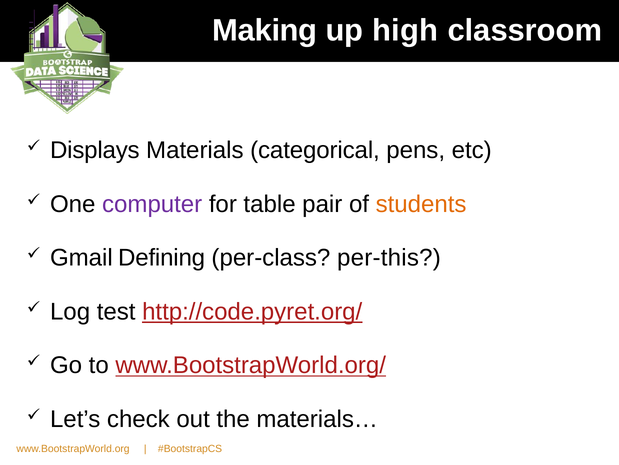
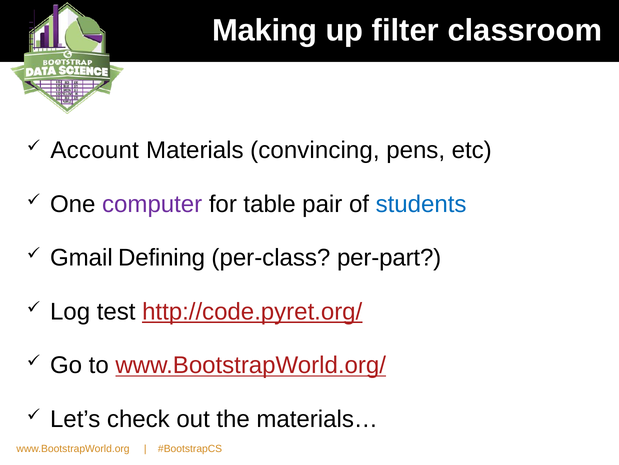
high: high -> filter
Displays: Displays -> Account
categorical: categorical -> convincing
students colour: orange -> blue
per-this: per-this -> per-part
